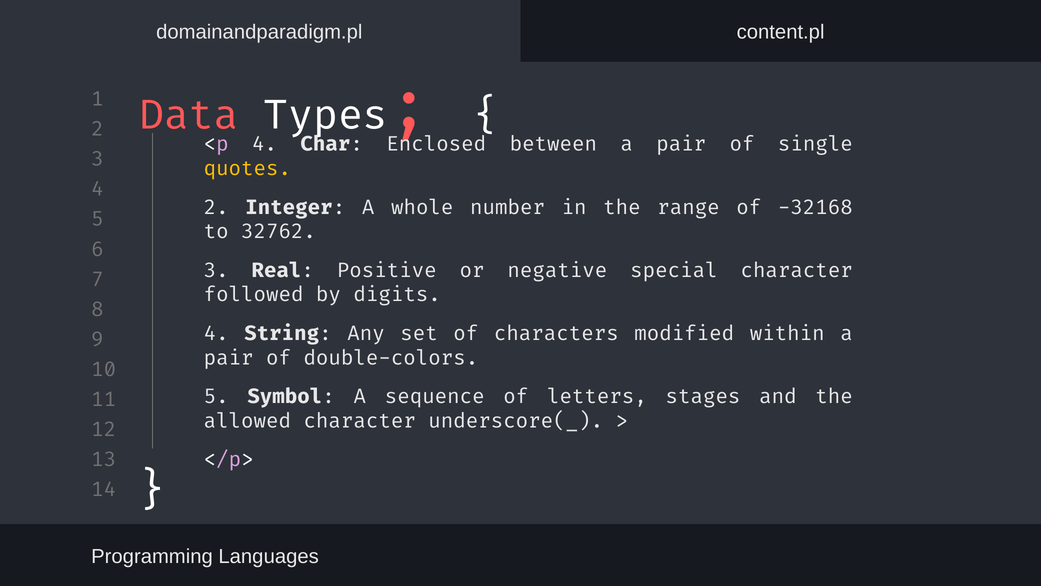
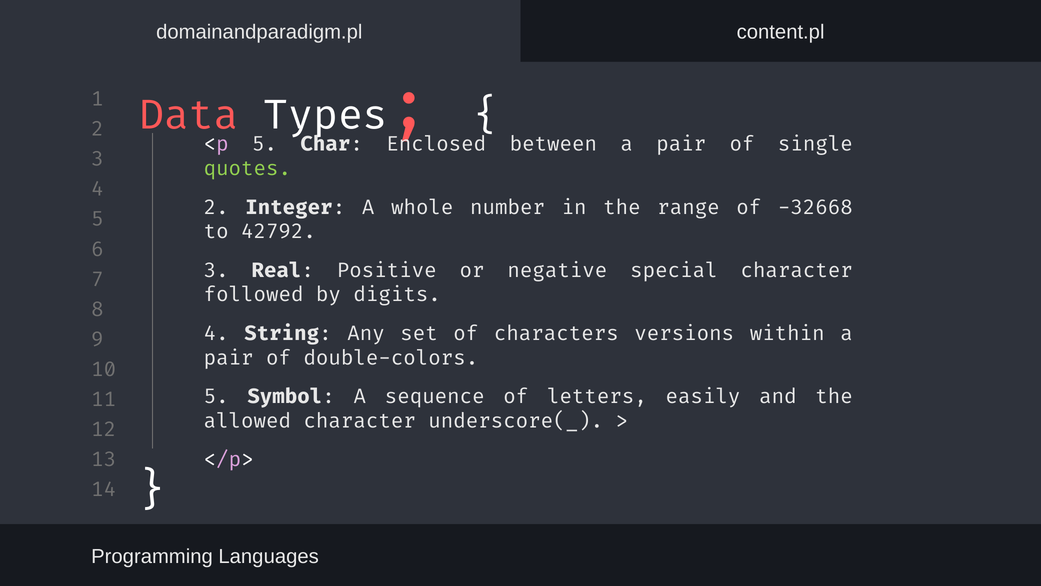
<p 4: 4 -> 5
quotes colour: yellow -> light green
-32168: -32168 -> -32668
32762: 32762 -> 42792
modified: modified -> versions
stages: stages -> easily
